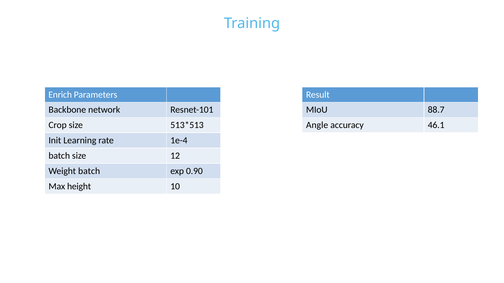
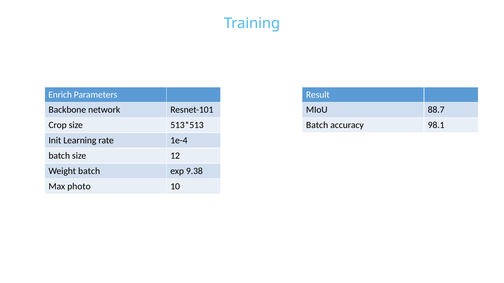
Angle at (317, 125): Angle -> Batch
46.1: 46.1 -> 98.1
0.90: 0.90 -> 9.38
height: height -> photo
